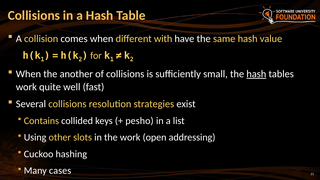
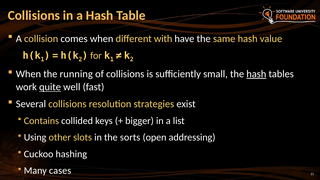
another: another -> running
quite underline: none -> present
pesho: pesho -> bigger
the work: work -> sorts
